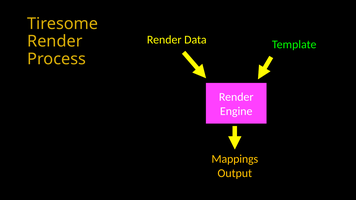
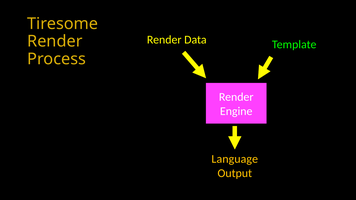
Mappings: Mappings -> Language
